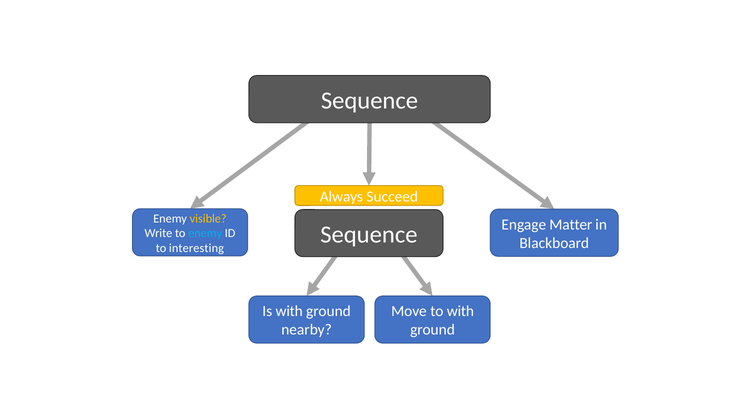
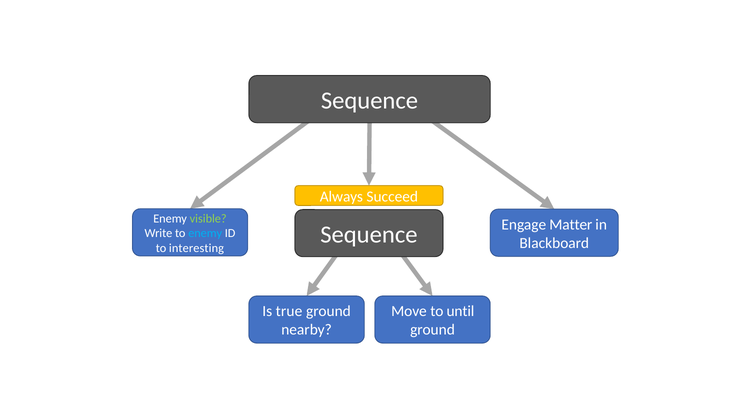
visible colour: yellow -> light green
Is with: with -> true
to with: with -> until
